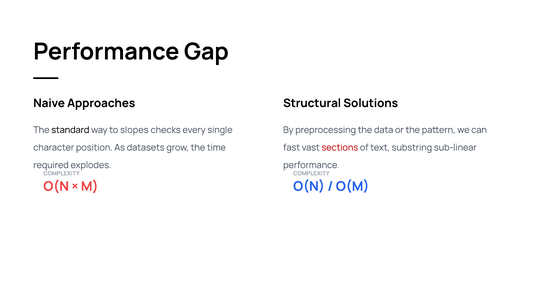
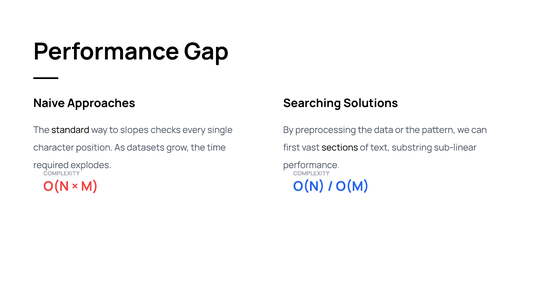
Structural: Structural -> Searching
fast: fast -> first
sections colour: red -> black
